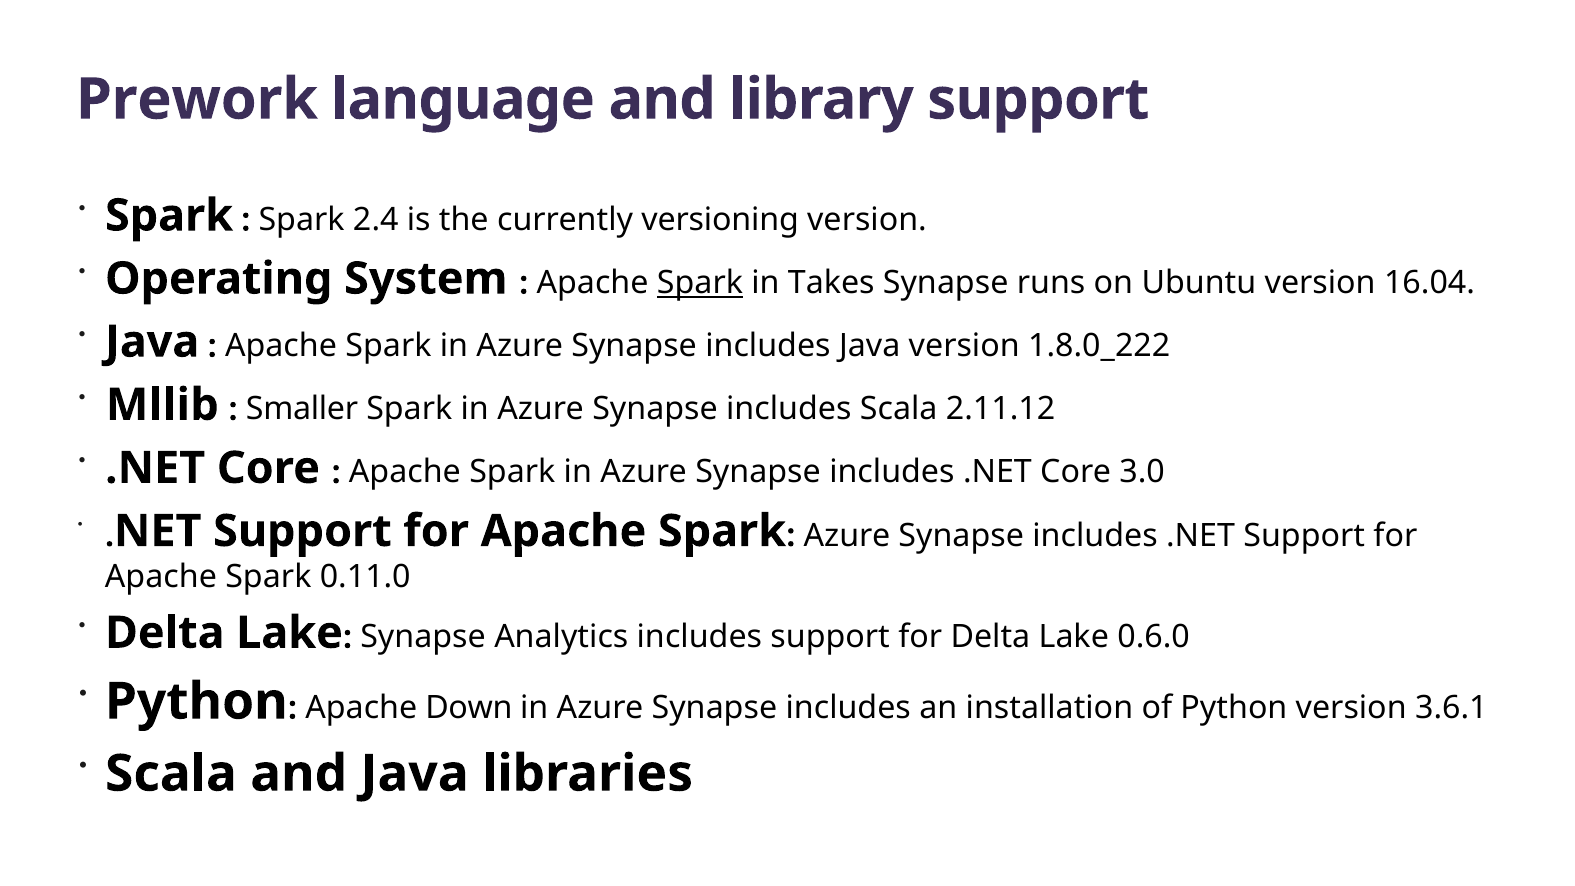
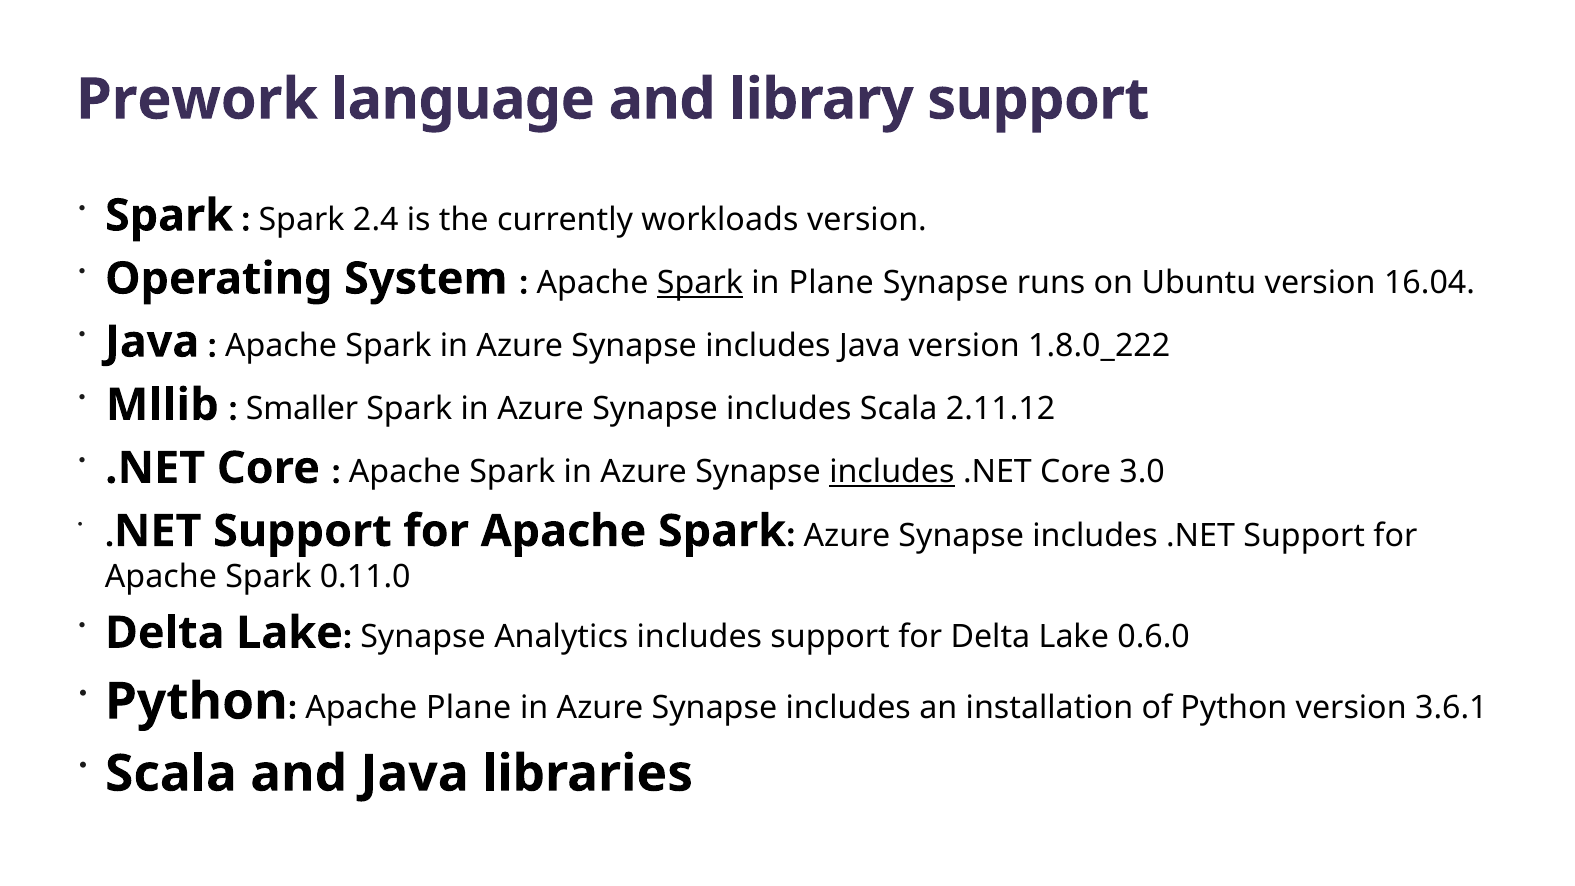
versioning: versioning -> workloads
in Takes: Takes -> Plane
includes at (892, 472) underline: none -> present
Apache Down: Down -> Plane
